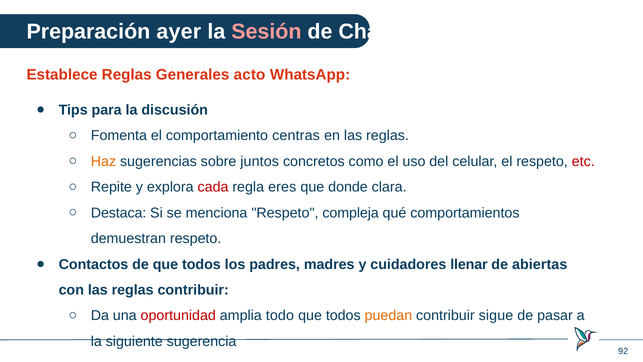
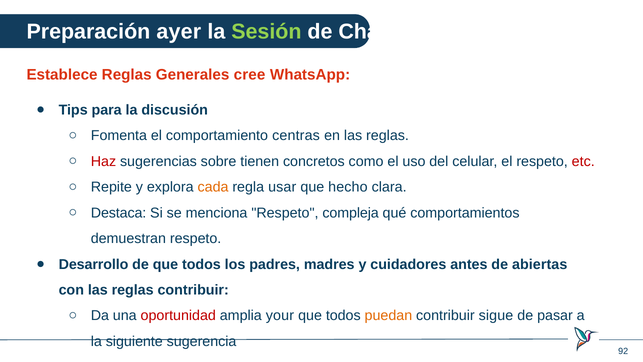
Sesión colour: pink -> light green
acto: acto -> cree
Haz colour: orange -> red
juntos: juntos -> tienen
cada colour: red -> orange
eres: eres -> usar
donde: donde -> hecho
Contactos: Contactos -> Desarrollo
llenar: llenar -> antes
todo: todo -> your
